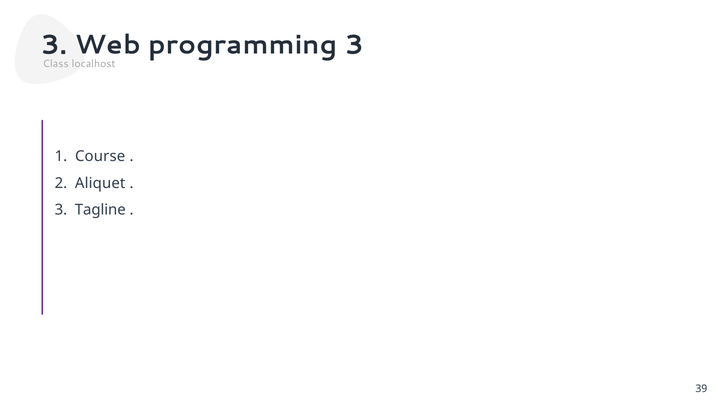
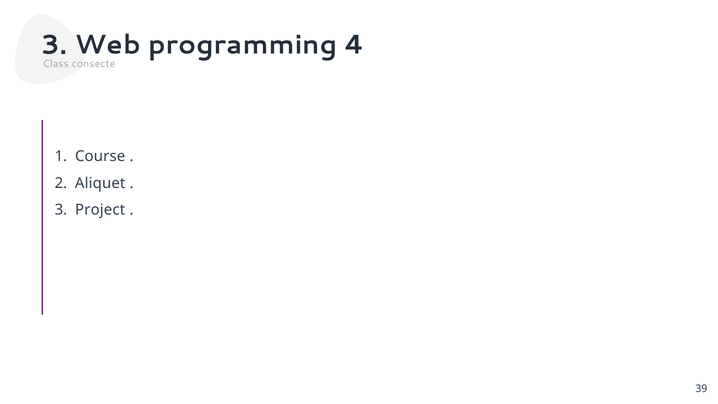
programming 3: 3 -> 4
localhost: localhost -> consecte
Tagline: Tagline -> Project
